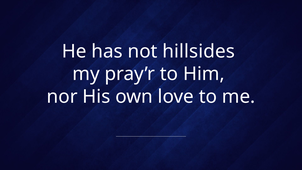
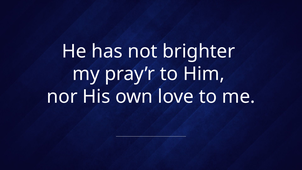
hillsides: hillsides -> brighter
